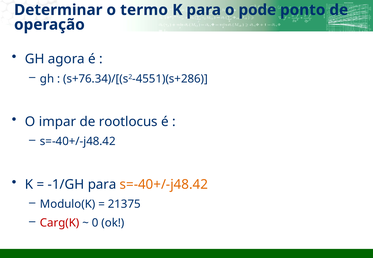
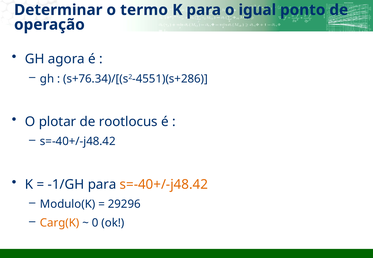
pode: pode -> igual
impar: impar -> plotar
21375: 21375 -> 29296
Carg(K colour: red -> orange
